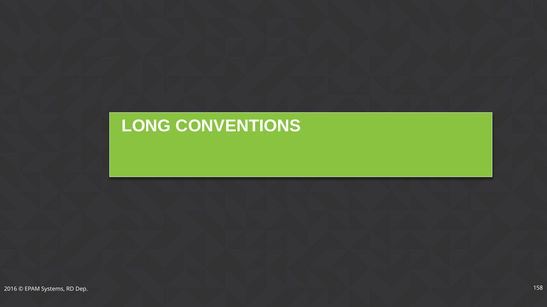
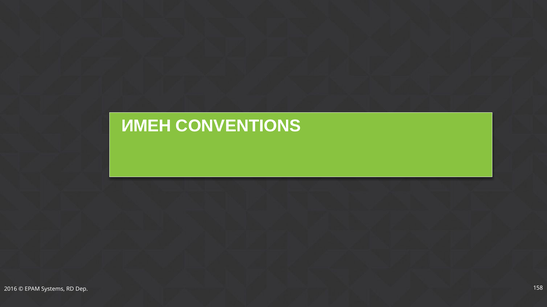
LONG: LONG -> ИМЕН
